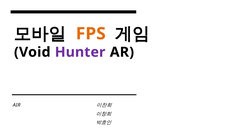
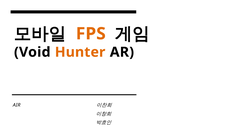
Hunter colour: purple -> orange
